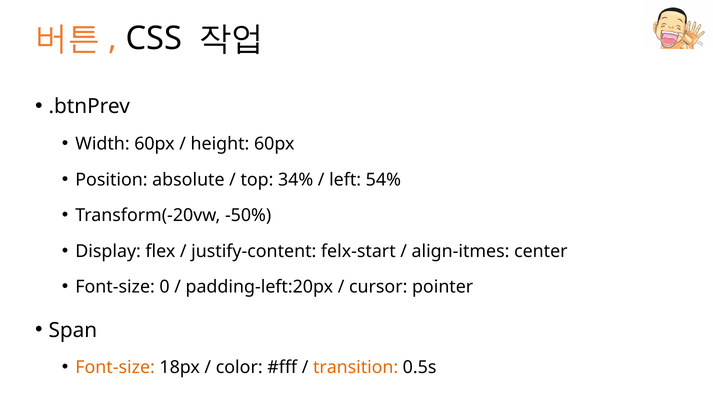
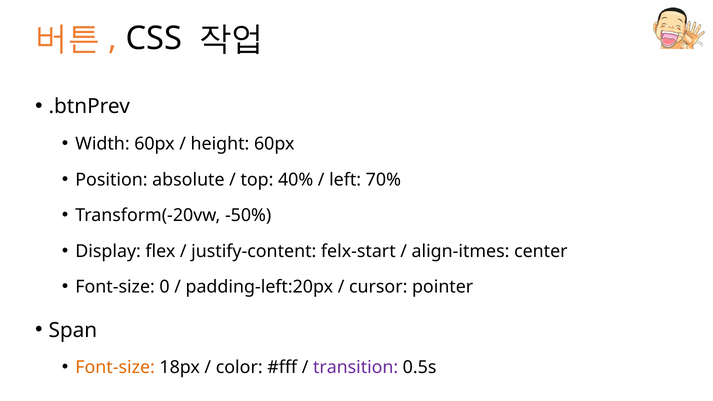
34%: 34% -> 40%
54%: 54% -> 70%
transition colour: orange -> purple
